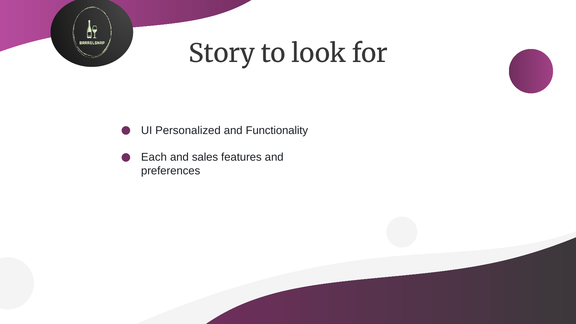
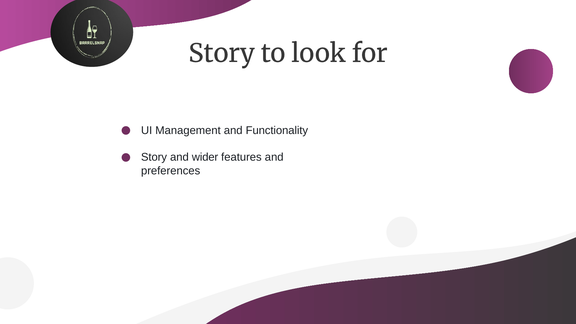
Personalized: Personalized -> Management
Each at (154, 157): Each -> Story
sales: sales -> wider
